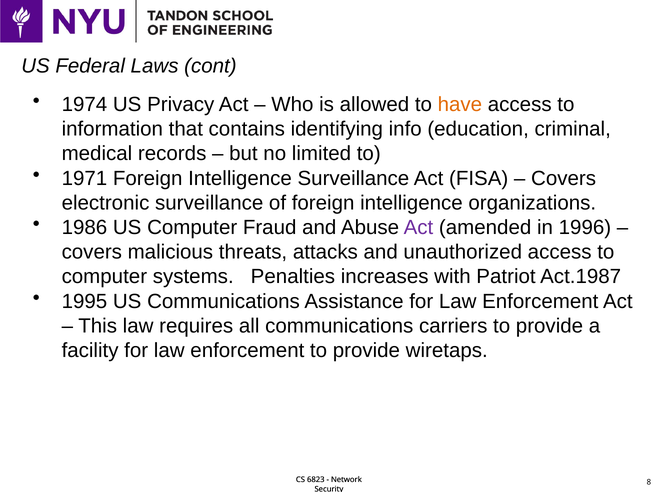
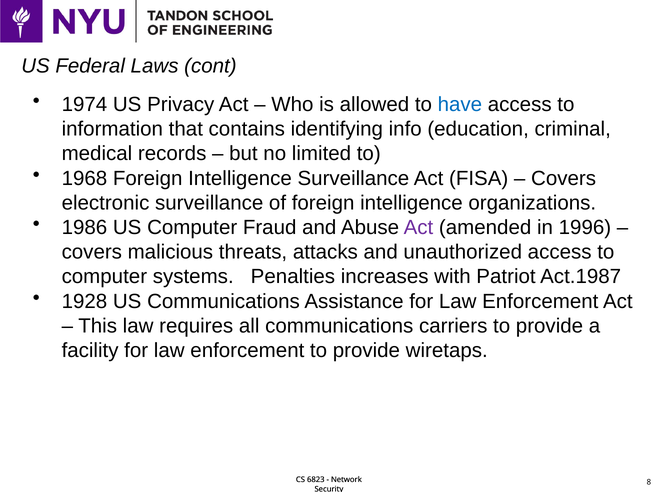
have colour: orange -> blue
1971: 1971 -> 1968
1995: 1995 -> 1928
